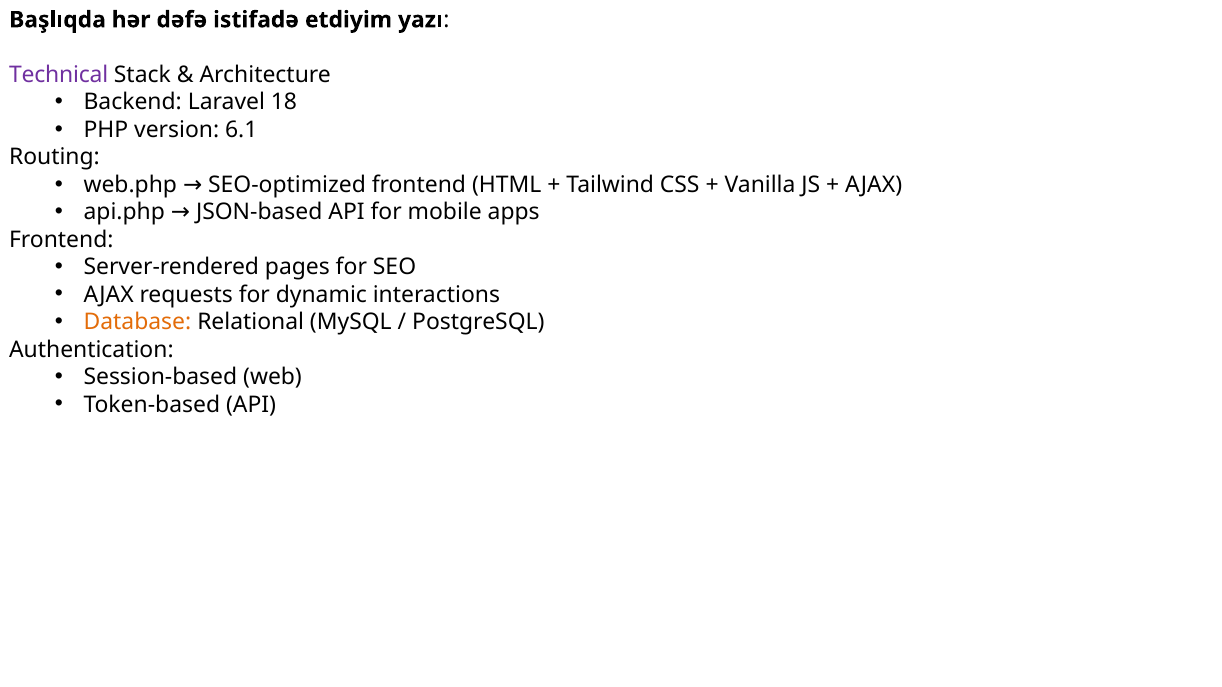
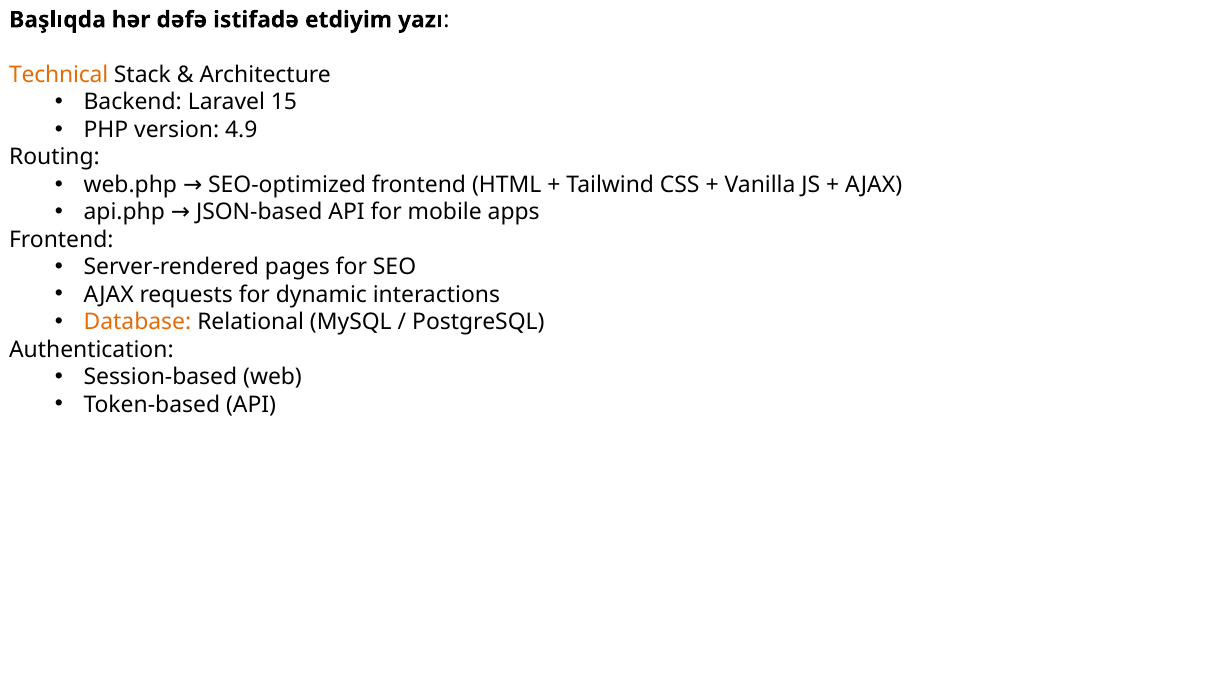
Technical colour: purple -> orange
18: 18 -> 15
6.1: 6.1 -> 4.9
